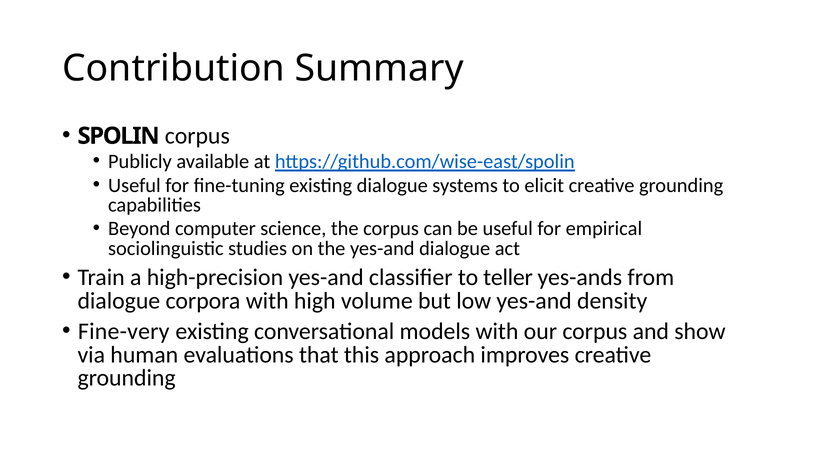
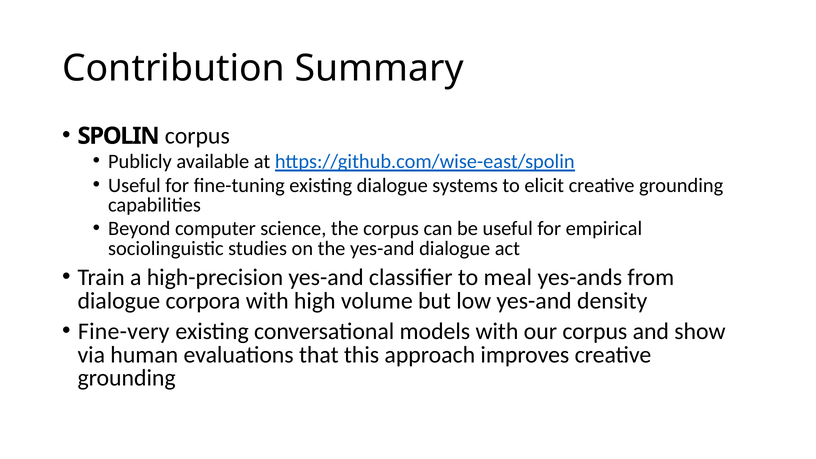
teller: teller -> meal
